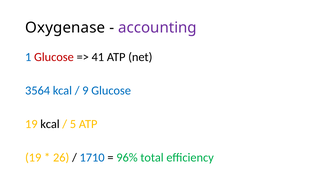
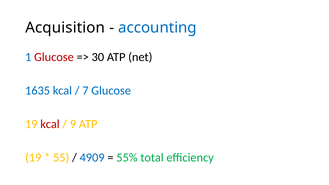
Oxygenase: Oxygenase -> Acquisition
accounting colour: purple -> blue
41: 41 -> 30
3564: 3564 -> 1635
9: 9 -> 7
kcal at (50, 124) colour: black -> red
5: 5 -> 9
26: 26 -> 55
1710: 1710 -> 4909
96%: 96% -> 55%
